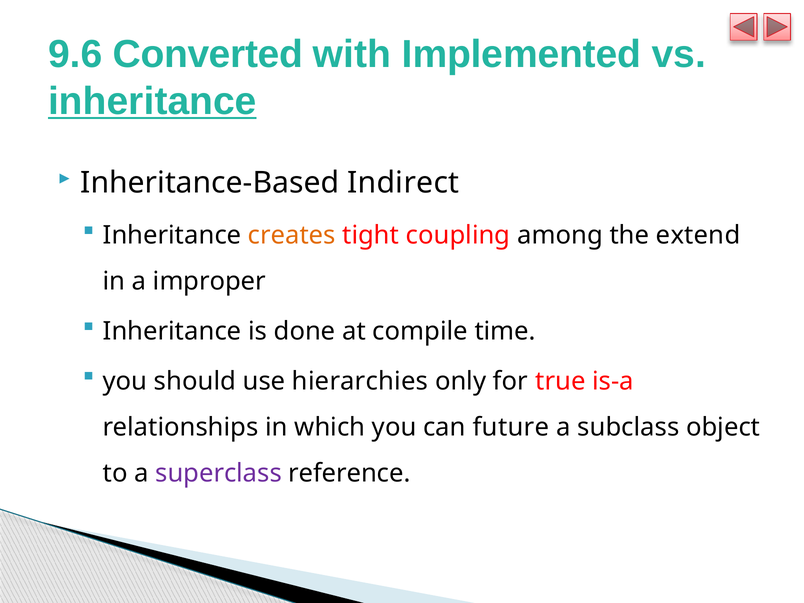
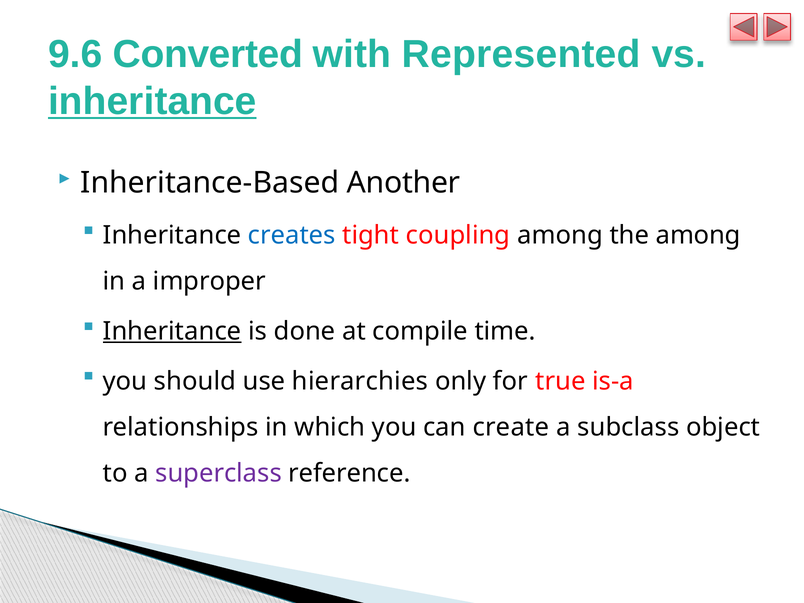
Implemented: Implemented -> Represented
Indirect: Indirect -> Another
creates colour: orange -> blue
the extend: extend -> among
Inheritance at (172, 331) underline: none -> present
future: future -> create
